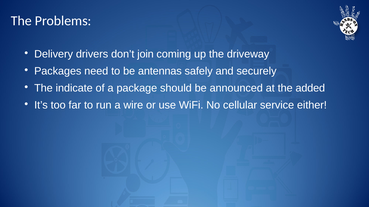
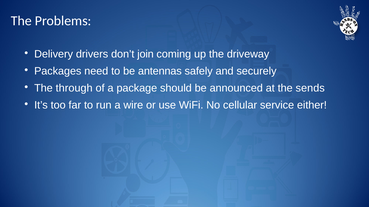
indicate: indicate -> through
added: added -> sends
